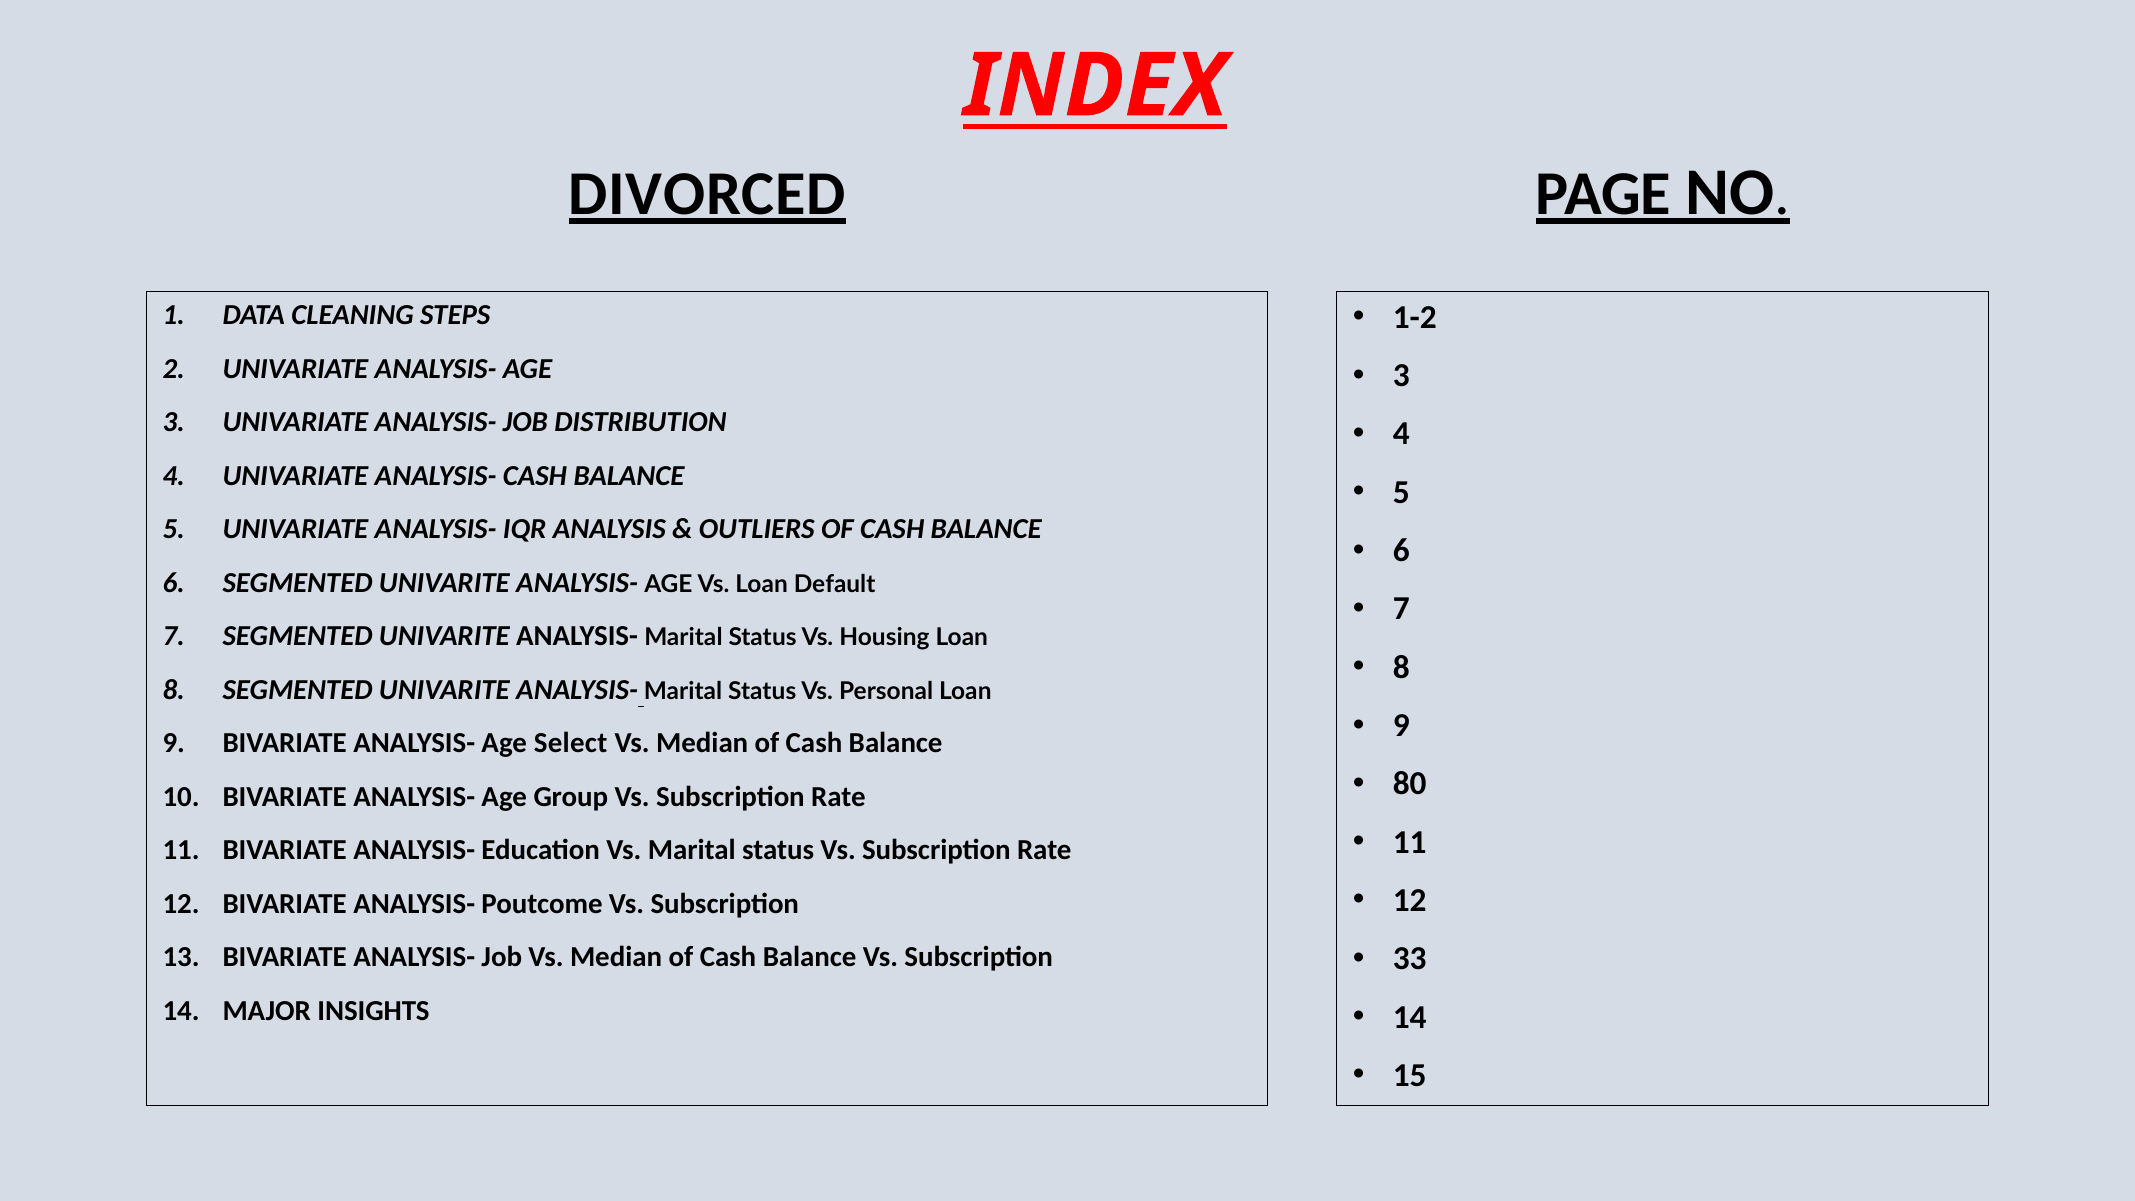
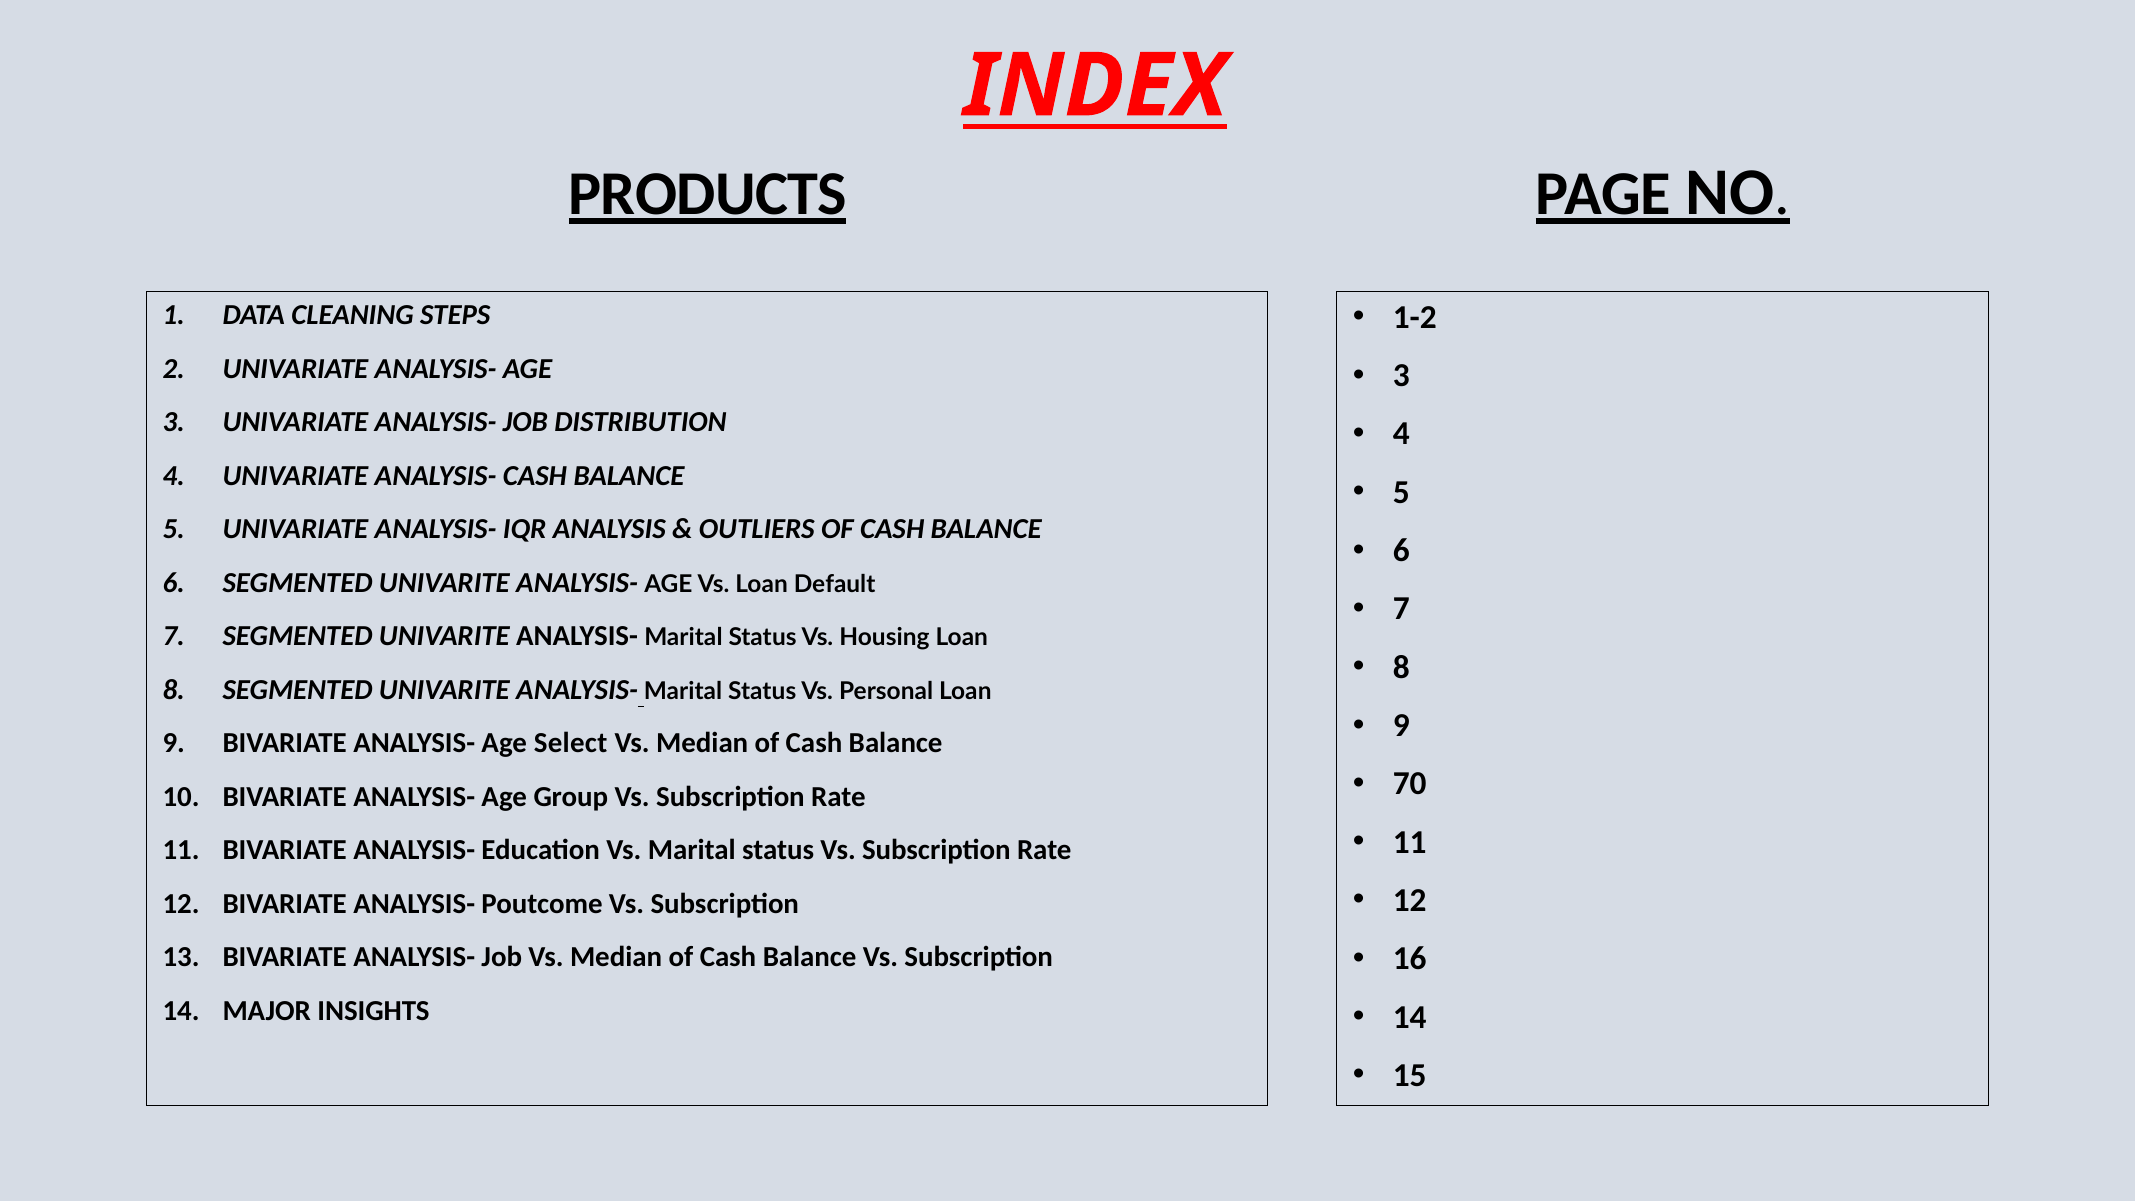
DIVORCED: DIVORCED -> PRODUCTS
80: 80 -> 70
33: 33 -> 16
